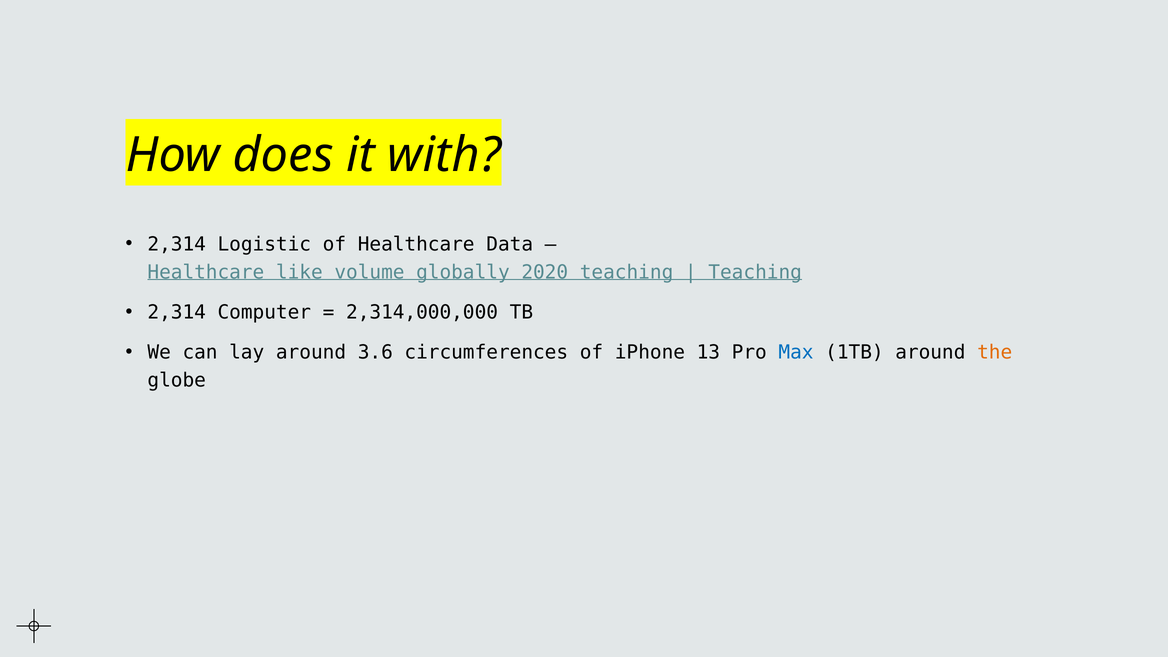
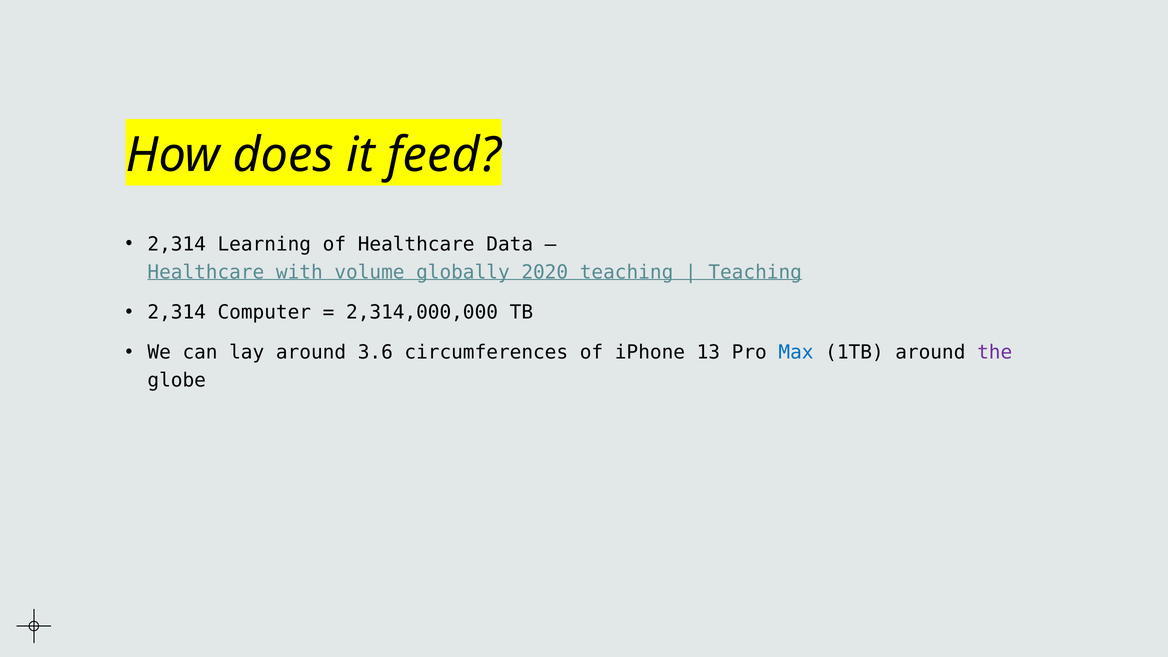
with: with -> feed
Logistic: Logistic -> Learning
like: like -> with
the colour: orange -> purple
